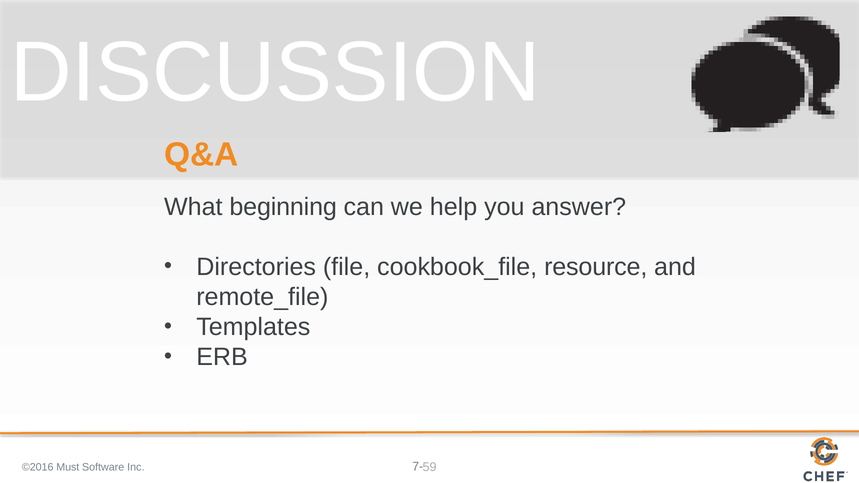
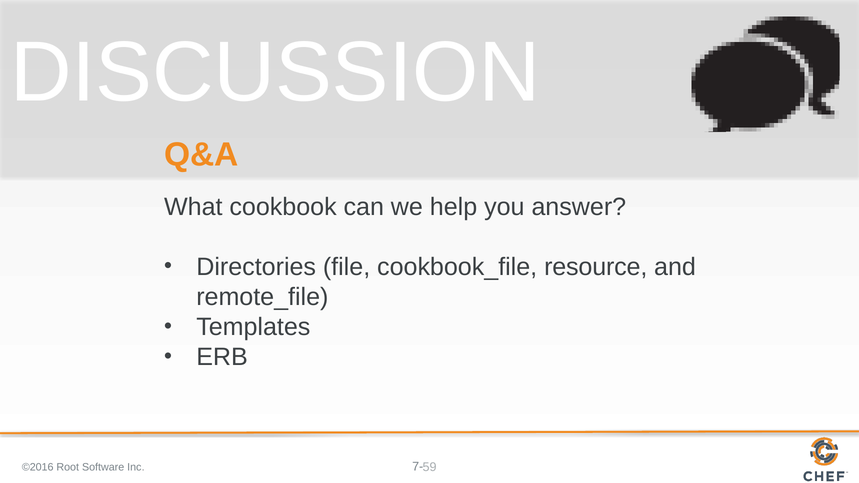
beginning: beginning -> cookbook
Must: Must -> Root
